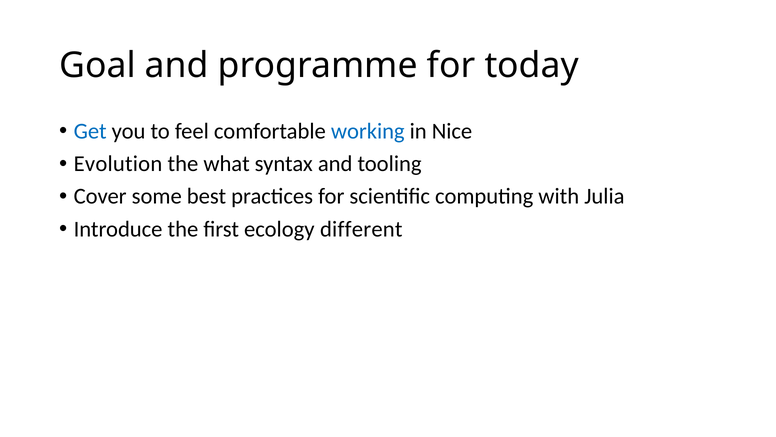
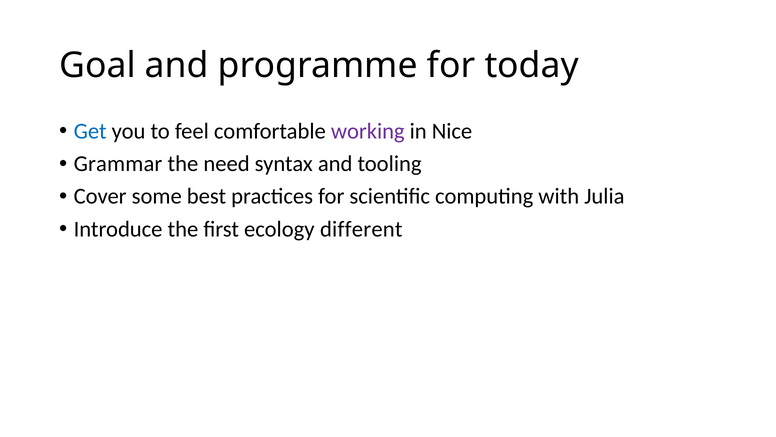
working colour: blue -> purple
Evolution: Evolution -> Grammar
what: what -> need
